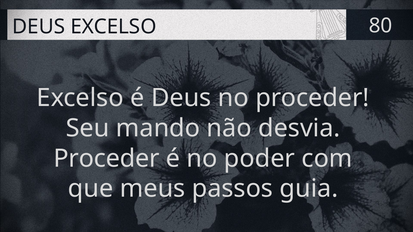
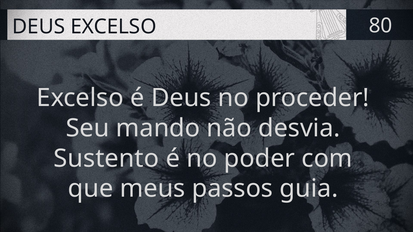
Proceder at (106, 159): Proceder -> Sustento
